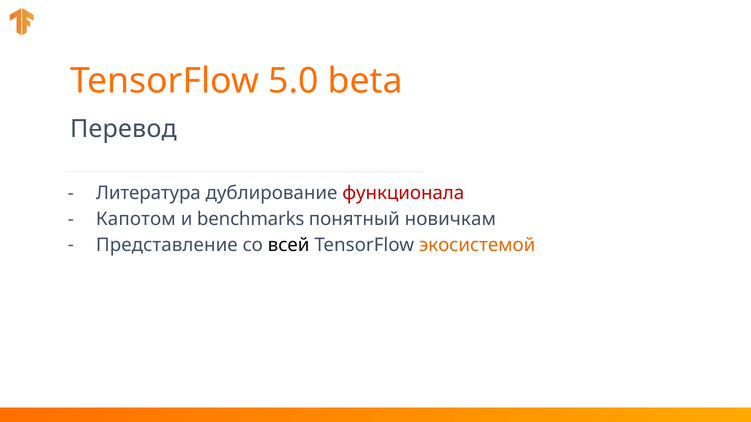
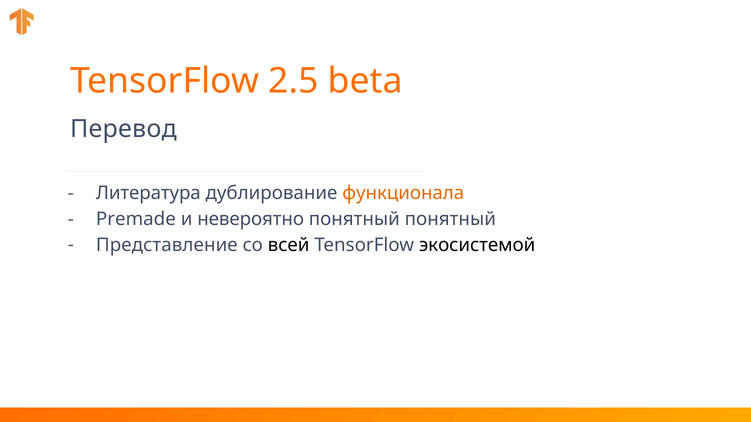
5.0: 5.0 -> 2.5
функционала colour: red -> orange
Капотом: Капотом -> Premade
benchmarks: benchmarks -> невероятно
понятный новичкам: новичкам -> понятный
экосистемой colour: orange -> black
